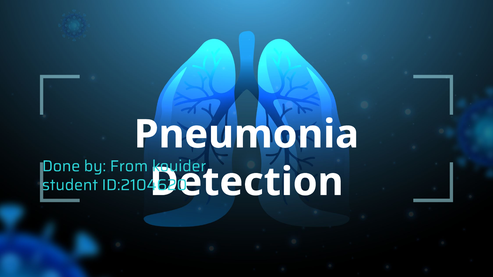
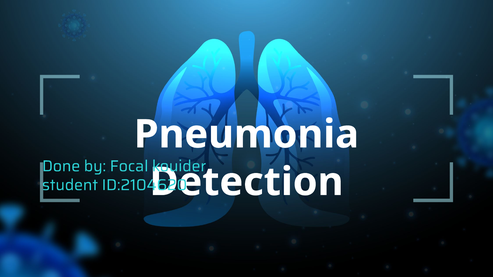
From: From -> Focal
